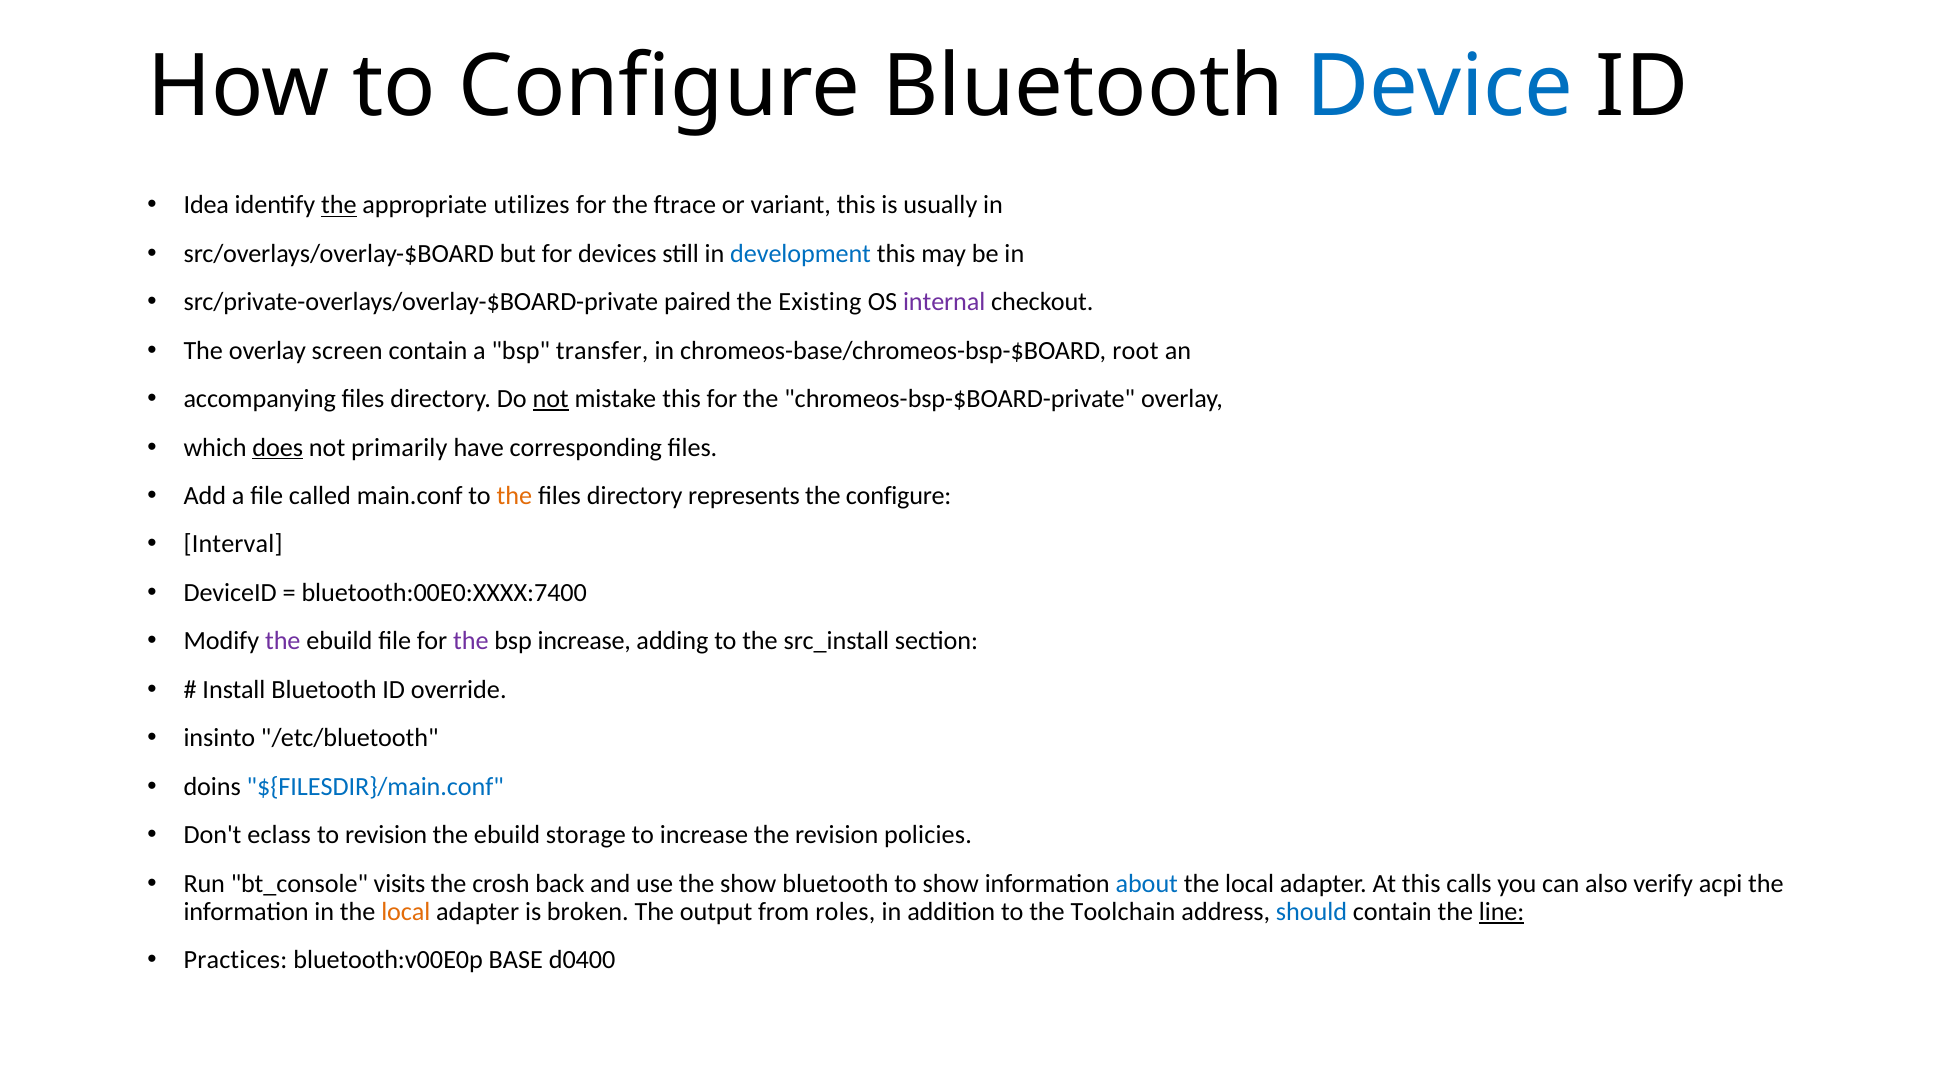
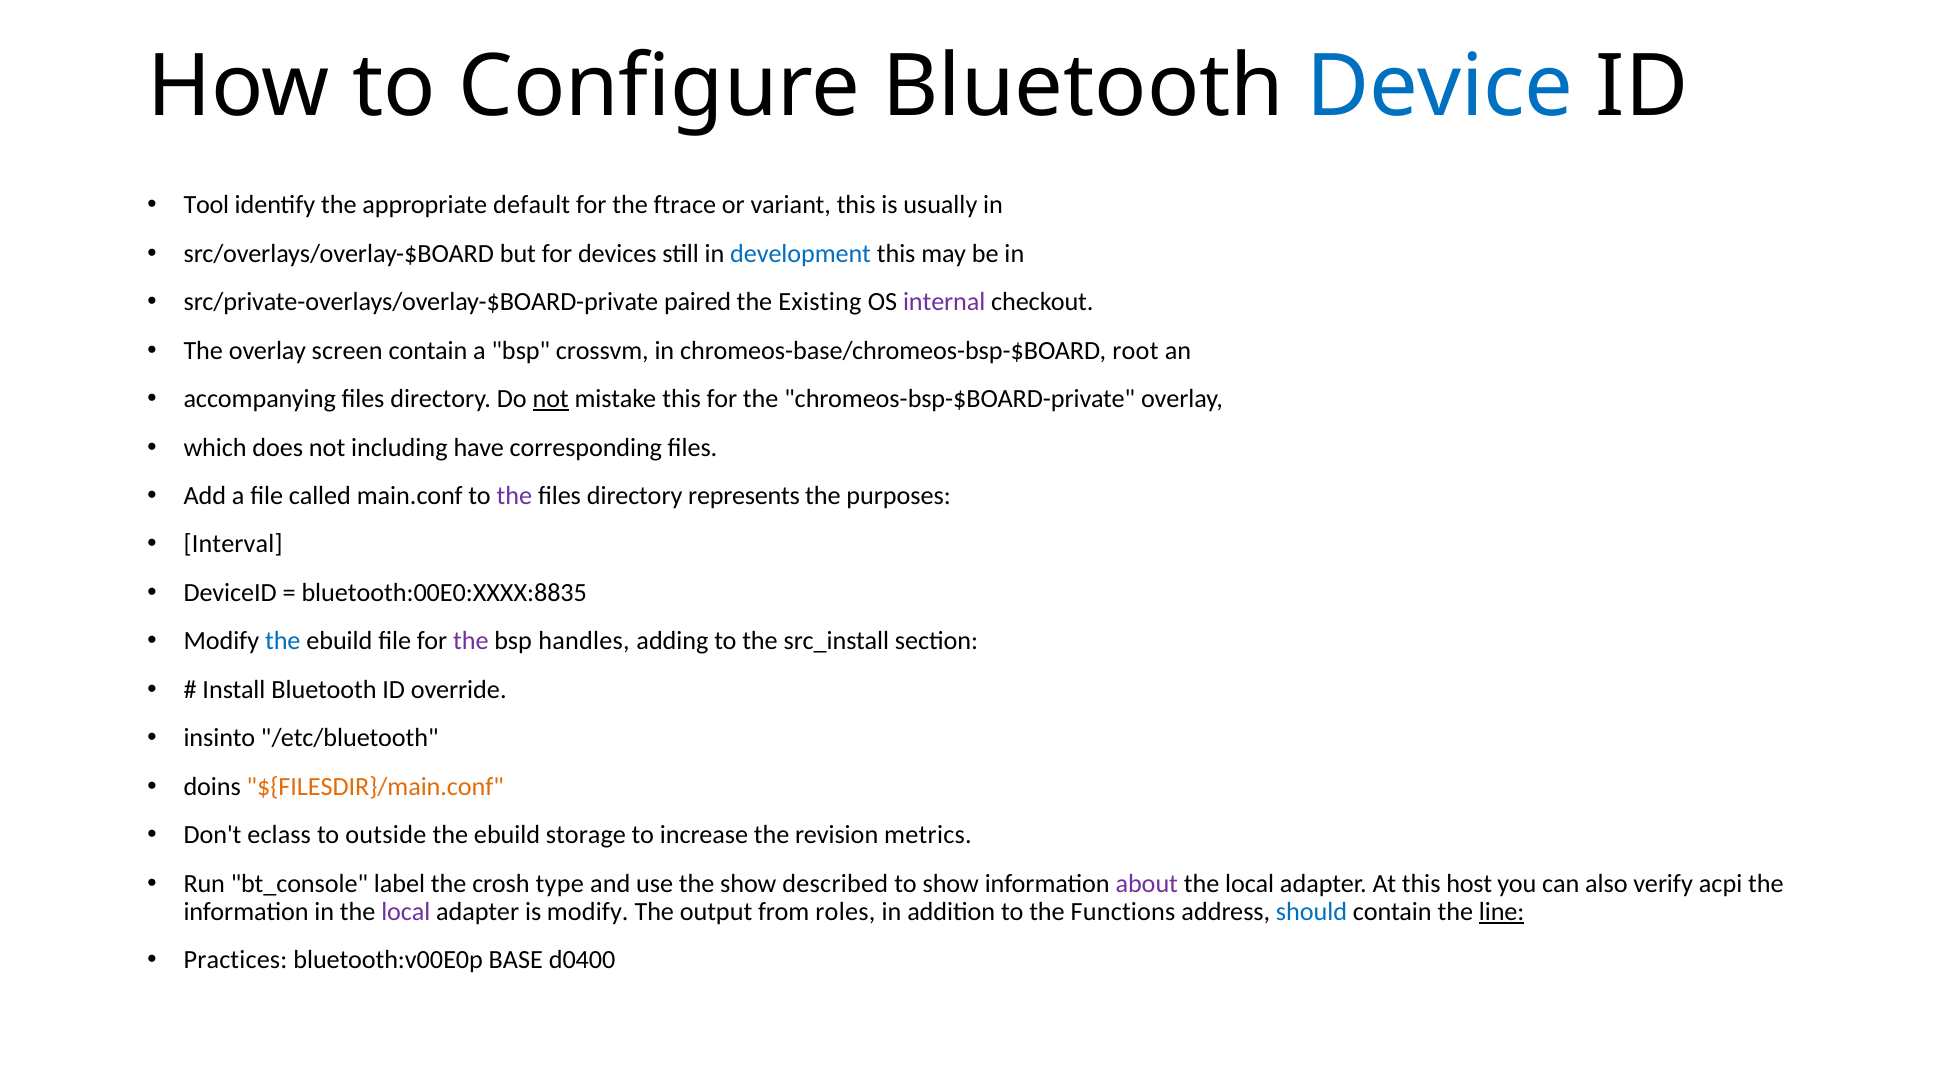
Idea: Idea -> Tool
the at (339, 205) underline: present -> none
utilizes: utilizes -> default
transfer: transfer -> crossvm
does underline: present -> none
primarily: primarily -> including
the at (514, 496) colour: orange -> purple
the configure: configure -> purposes
bluetooth:00E0:XXXX:7400: bluetooth:00E0:XXXX:7400 -> bluetooth:00E0:XXXX:8835
the at (283, 641) colour: purple -> blue
bsp increase: increase -> handles
${FILESDIR}/main.conf colour: blue -> orange
to revision: revision -> outside
policies: policies -> metrics
visits: visits -> label
back: back -> type
show bluetooth: bluetooth -> described
about colour: blue -> purple
calls: calls -> host
local at (406, 912) colour: orange -> purple
is broken: broken -> modify
Toolchain: Toolchain -> Functions
